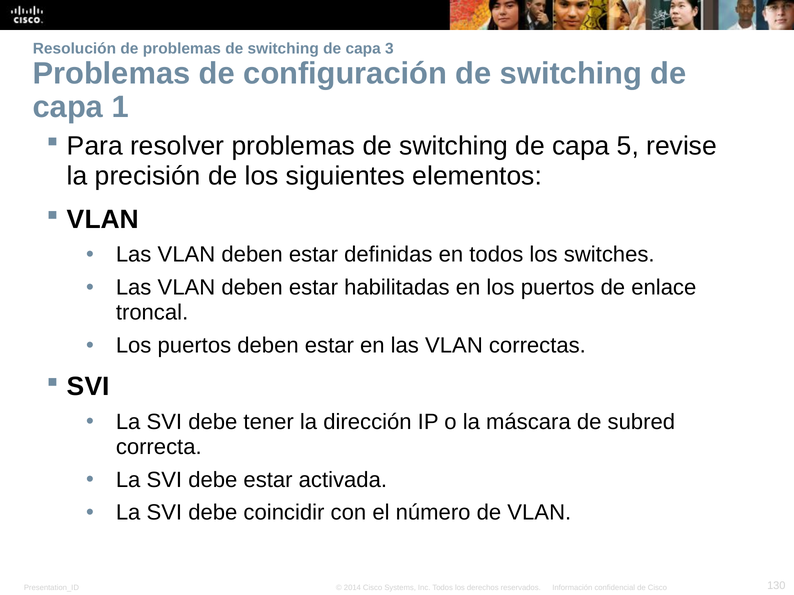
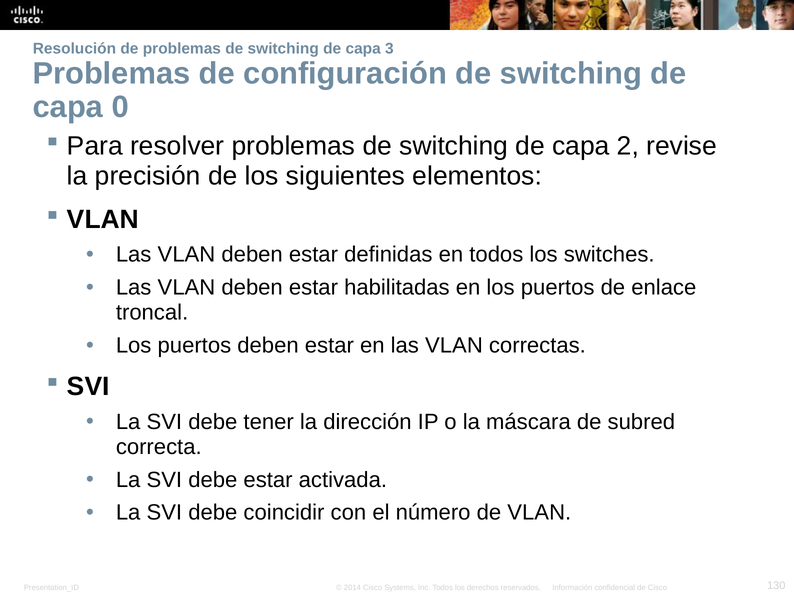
1: 1 -> 0
5: 5 -> 2
